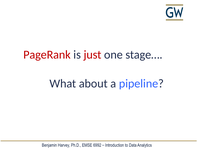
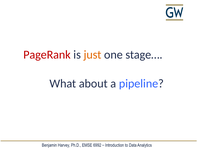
just colour: red -> orange
